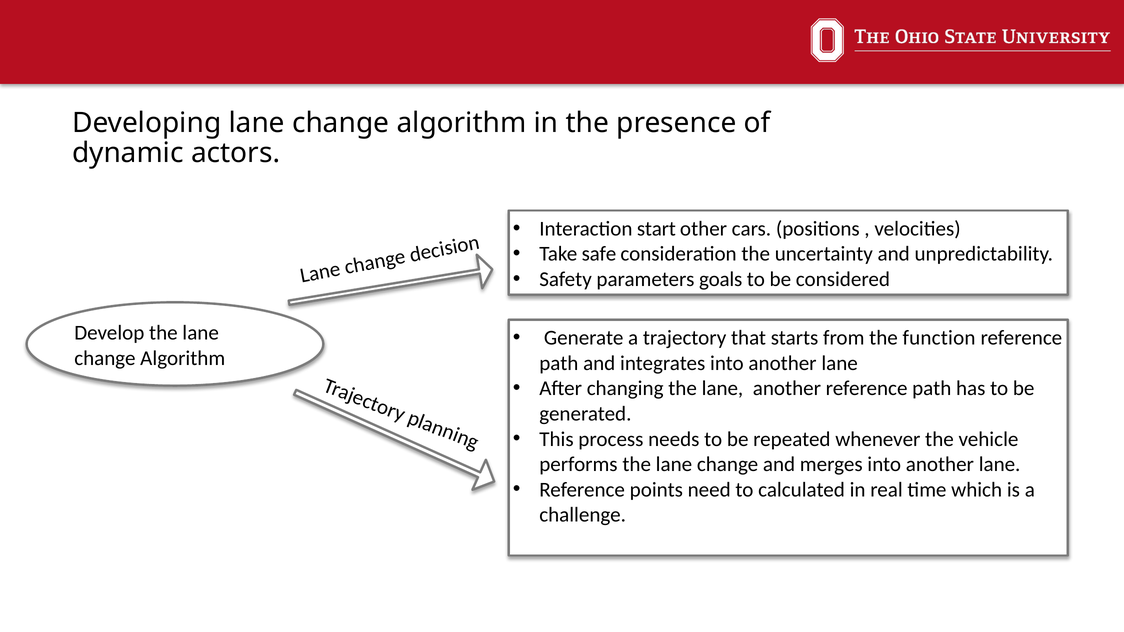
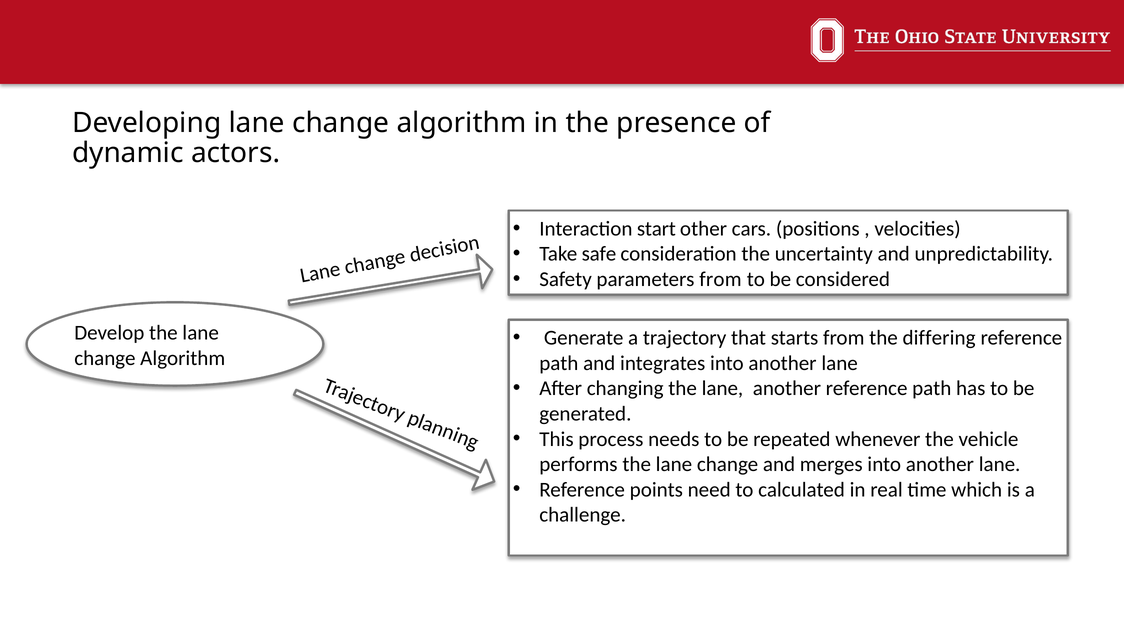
parameters goals: goals -> from
function: function -> differing
